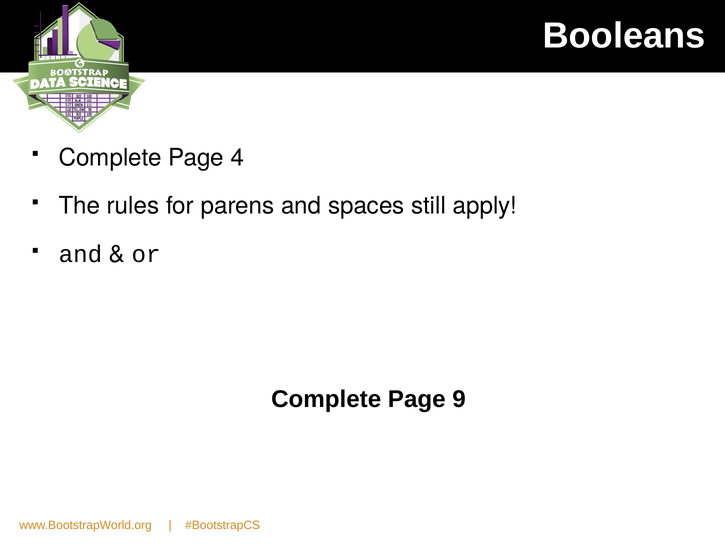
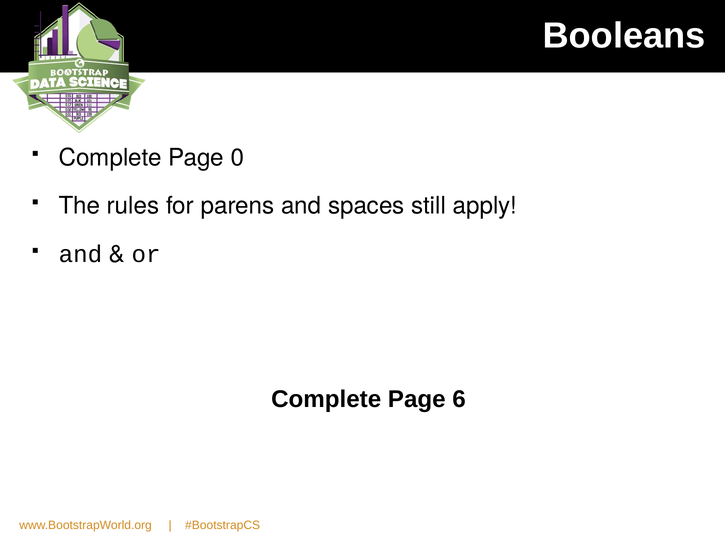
4: 4 -> 0
9: 9 -> 6
